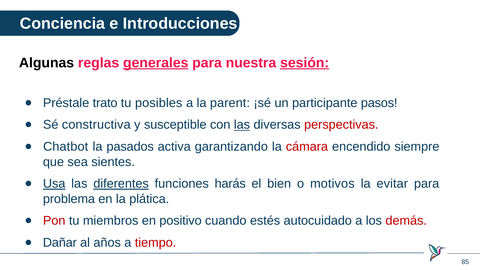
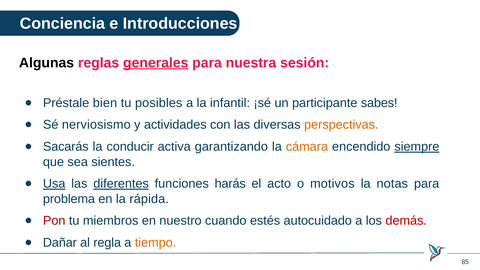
sesión underline: present -> none
trato: trato -> bien
parent: parent -> infantil
pasos: pasos -> sabes
constructiva: constructiva -> nerviosismo
susceptible: susceptible -> actividades
las at (242, 125) underline: present -> none
perspectivas colour: red -> orange
Chatbot: Chatbot -> Sacarás
pasados: pasados -> conducir
cámara colour: red -> orange
siempre underline: none -> present
bien: bien -> acto
evitar: evitar -> notas
plática: plática -> rápida
positivo: positivo -> nuestro
años: años -> regla
tiempo colour: red -> orange
